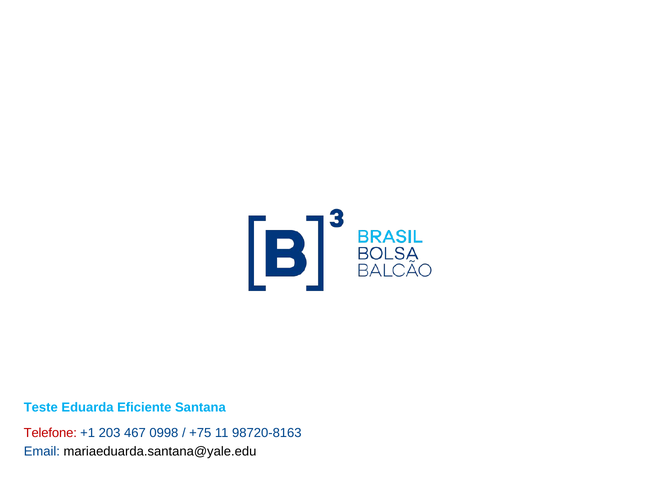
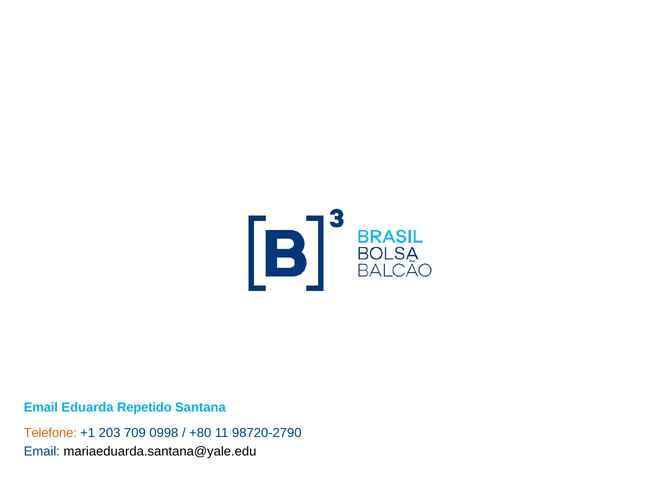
Teste at (41, 407): Teste -> Email
Eficiente: Eficiente -> Repetido
Telefone colour: red -> orange
467: 467 -> 709
+75: +75 -> +80
98720-8163: 98720-8163 -> 98720-2790
